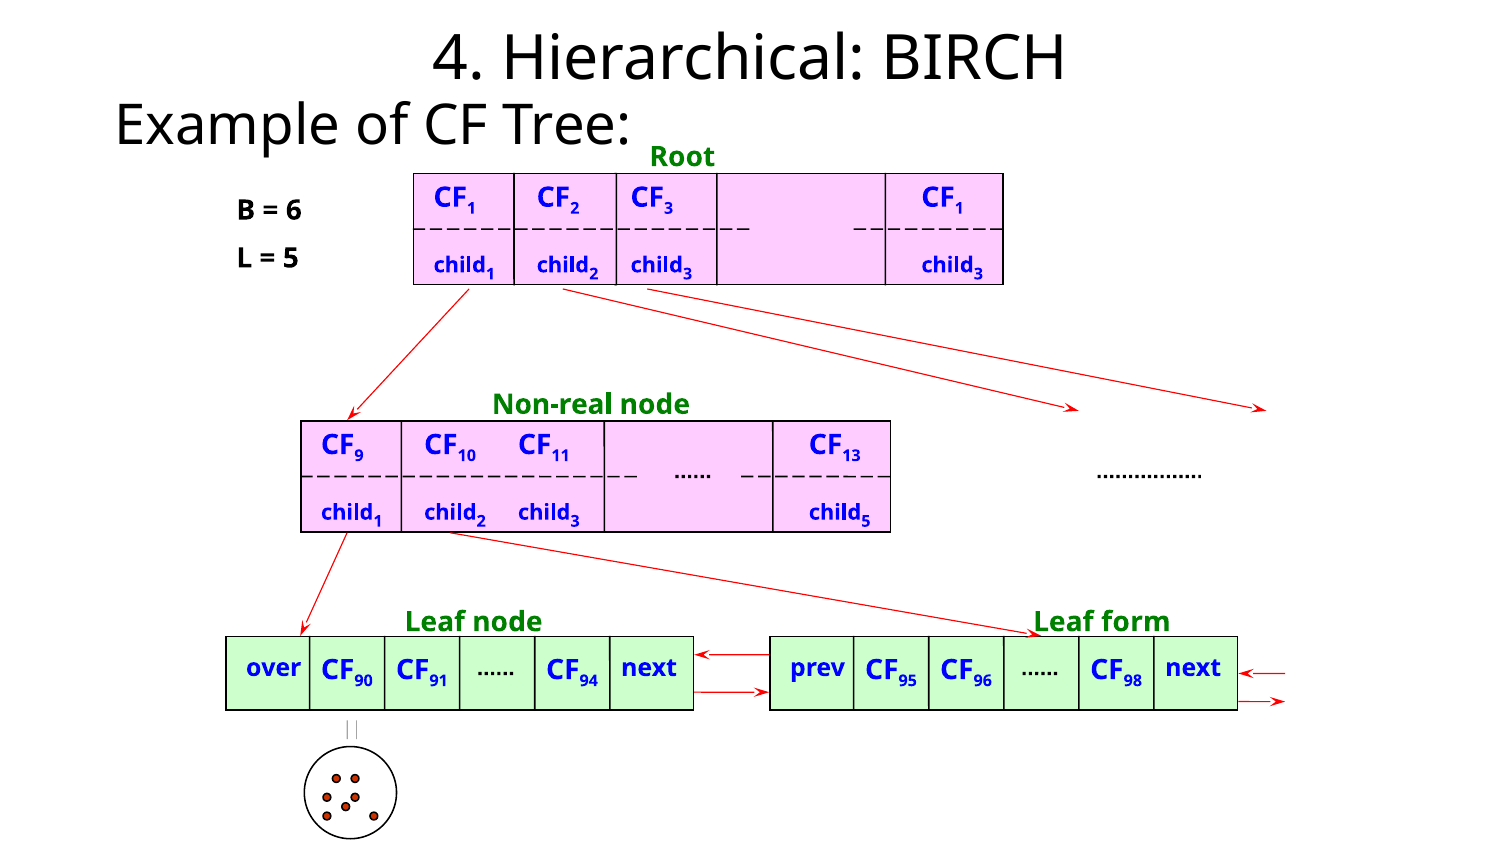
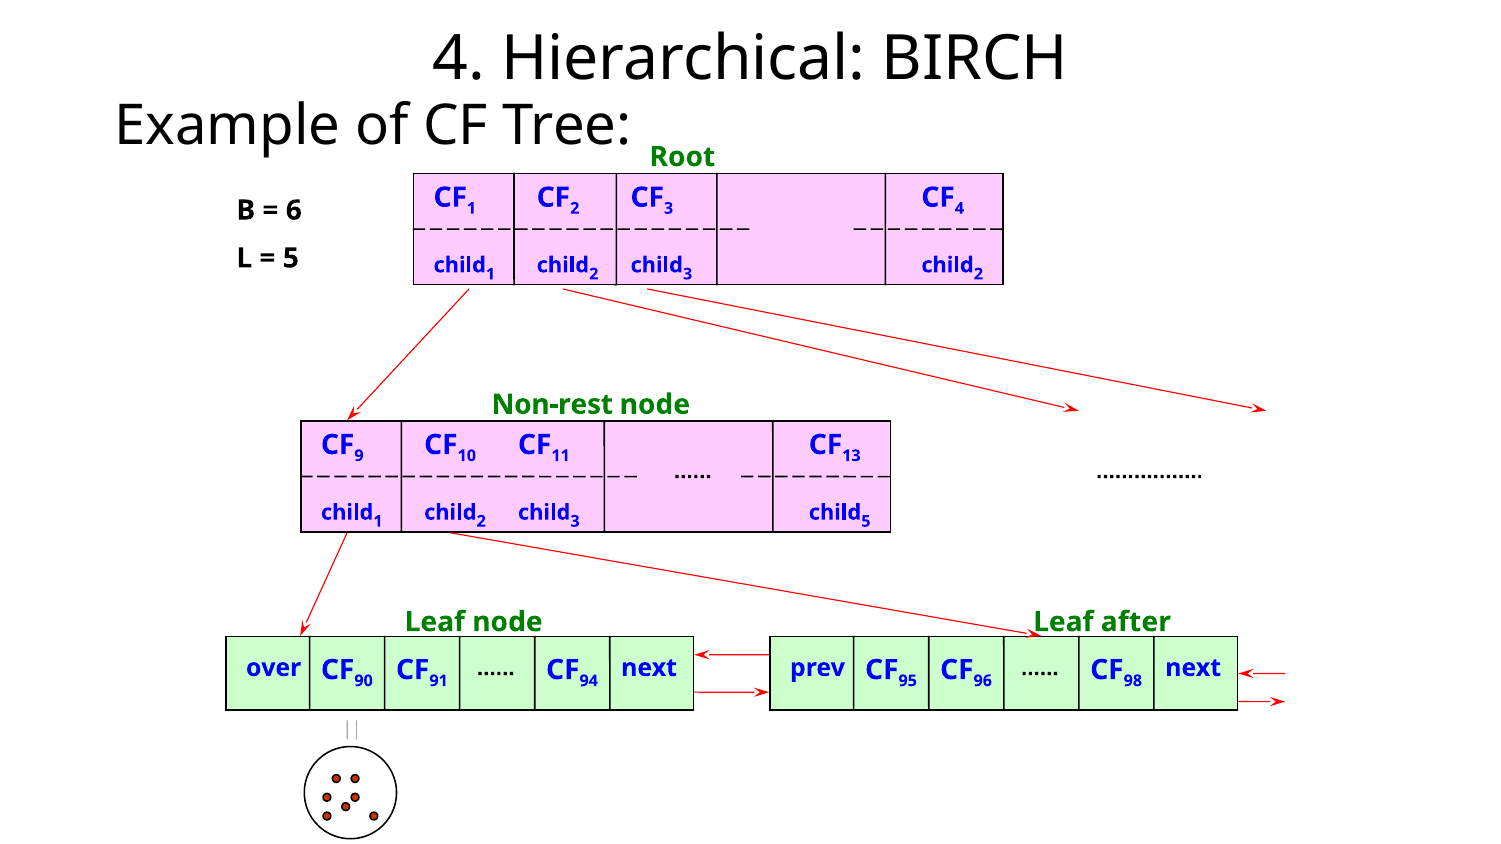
1 at (959, 208): 1 -> 4
3 at (978, 274): 3 -> 2
Non-real: Non-real -> Non-rest
form: form -> after
